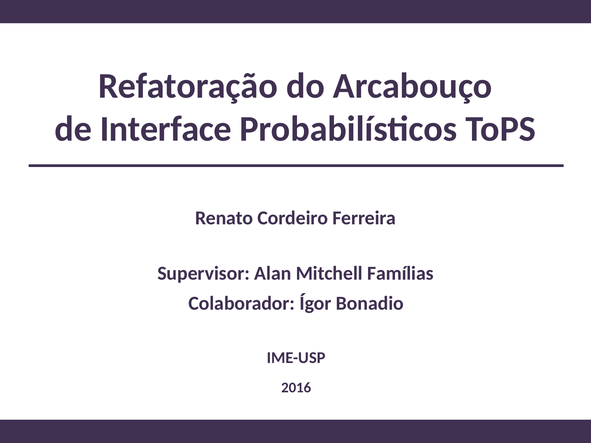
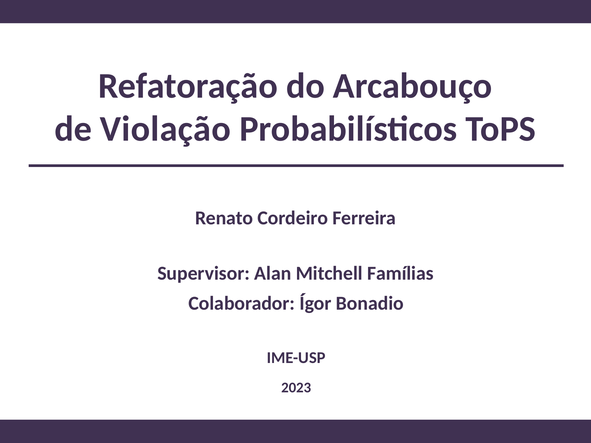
Interface: Interface -> Violação
2016: 2016 -> 2023
